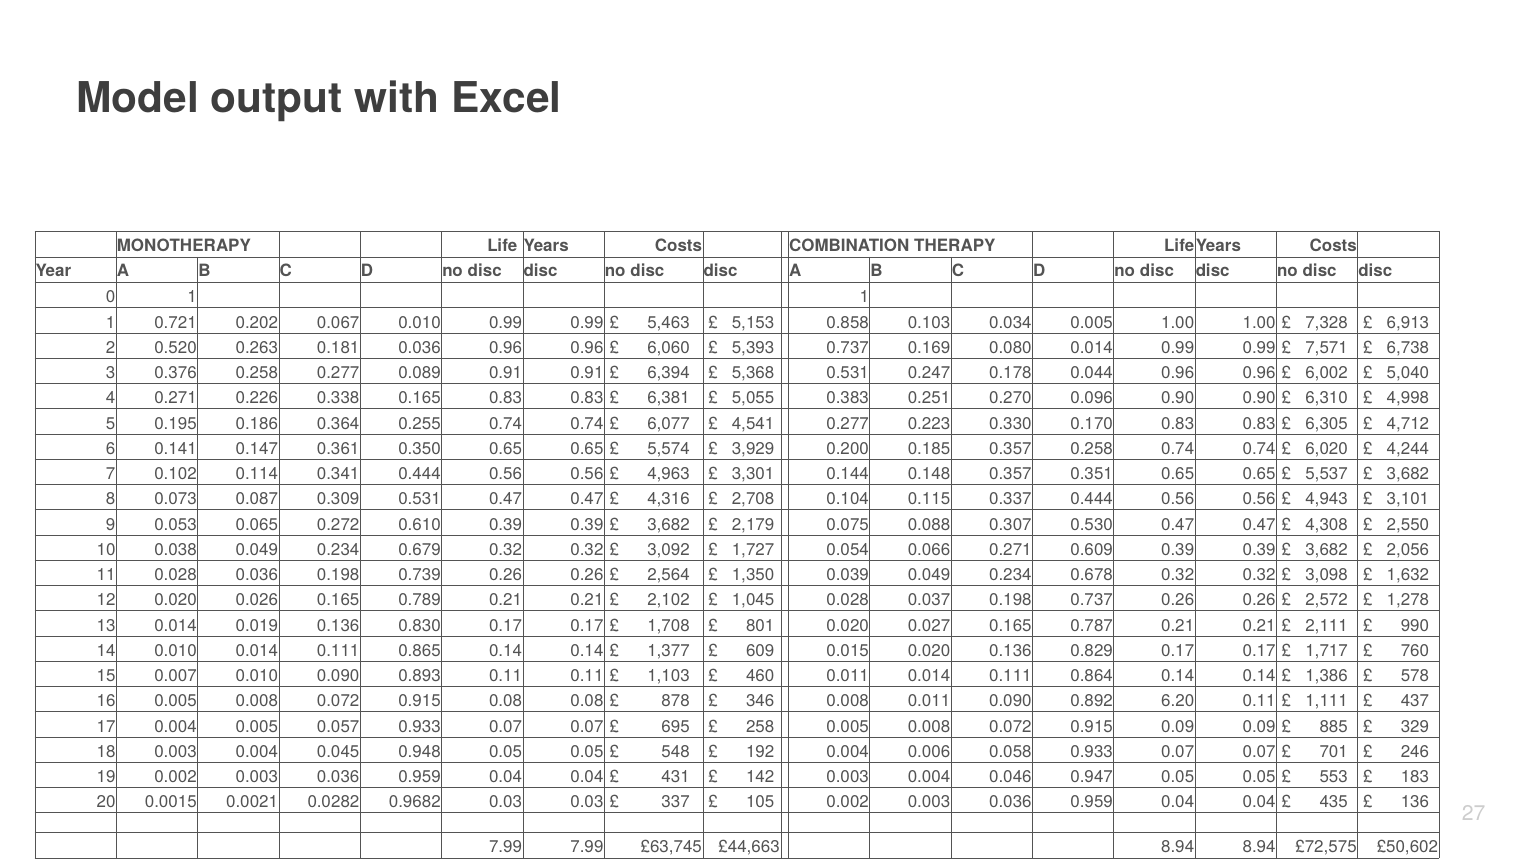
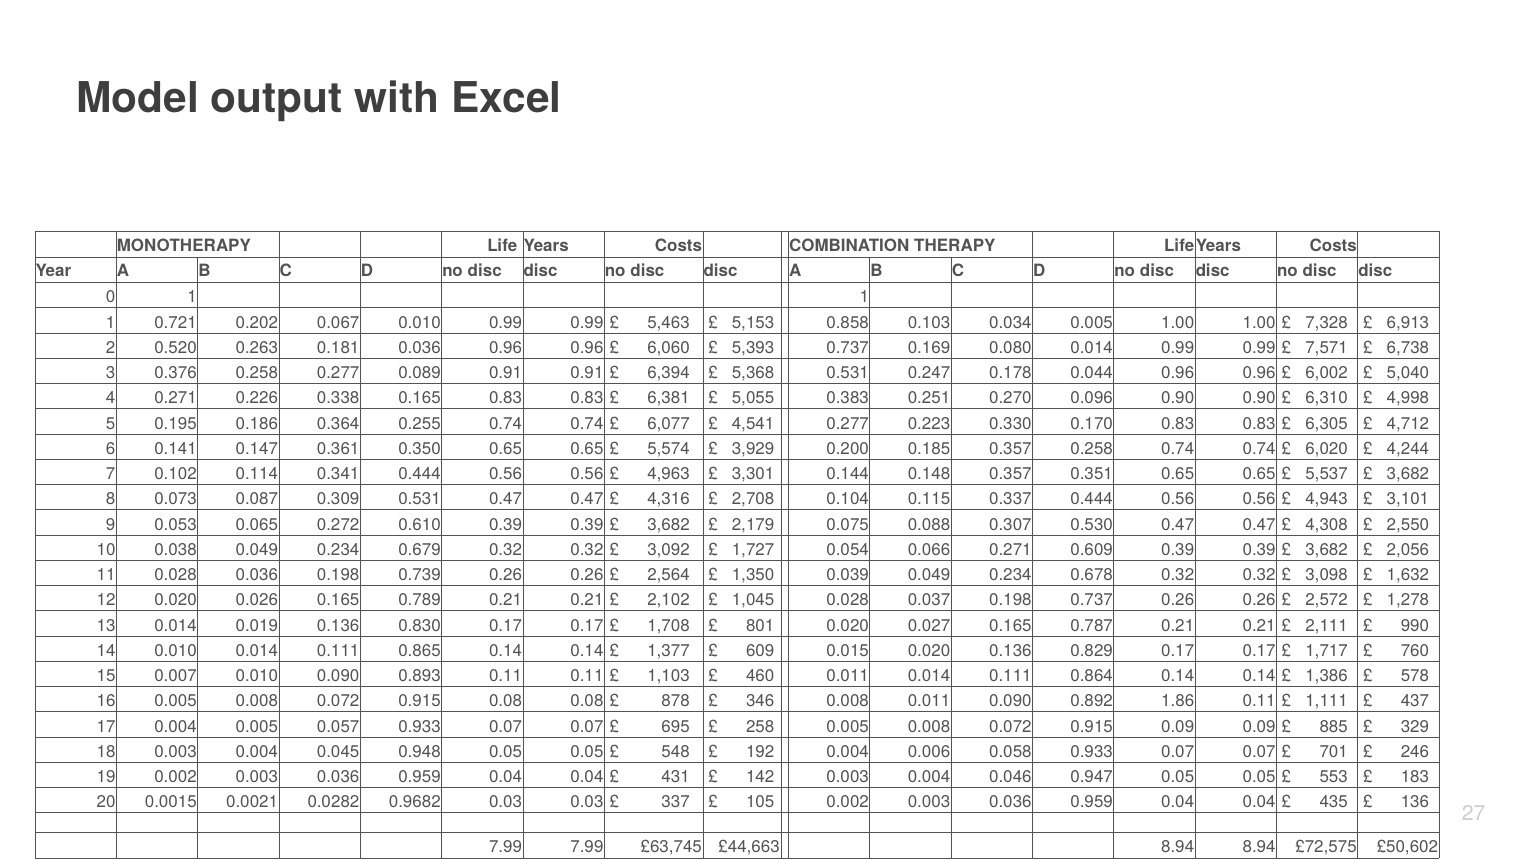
6.20: 6.20 -> 1.86
